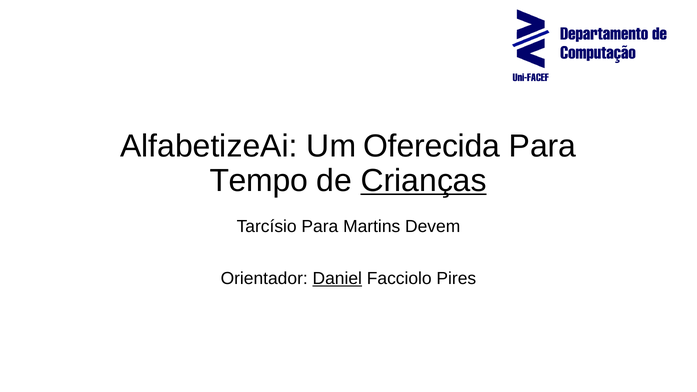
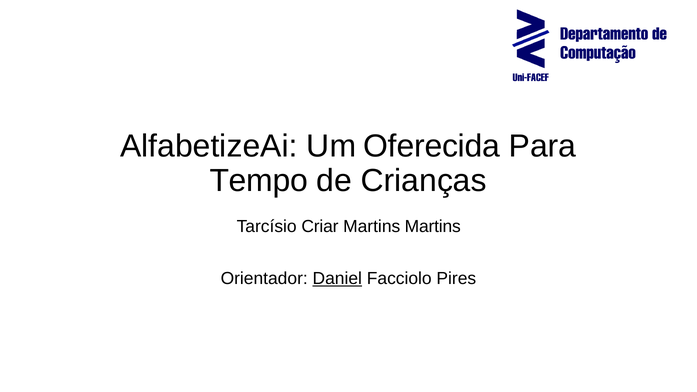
Crianças underline: present -> none
Tarcísio Para: Para -> Criar
Martins Devem: Devem -> Martins
